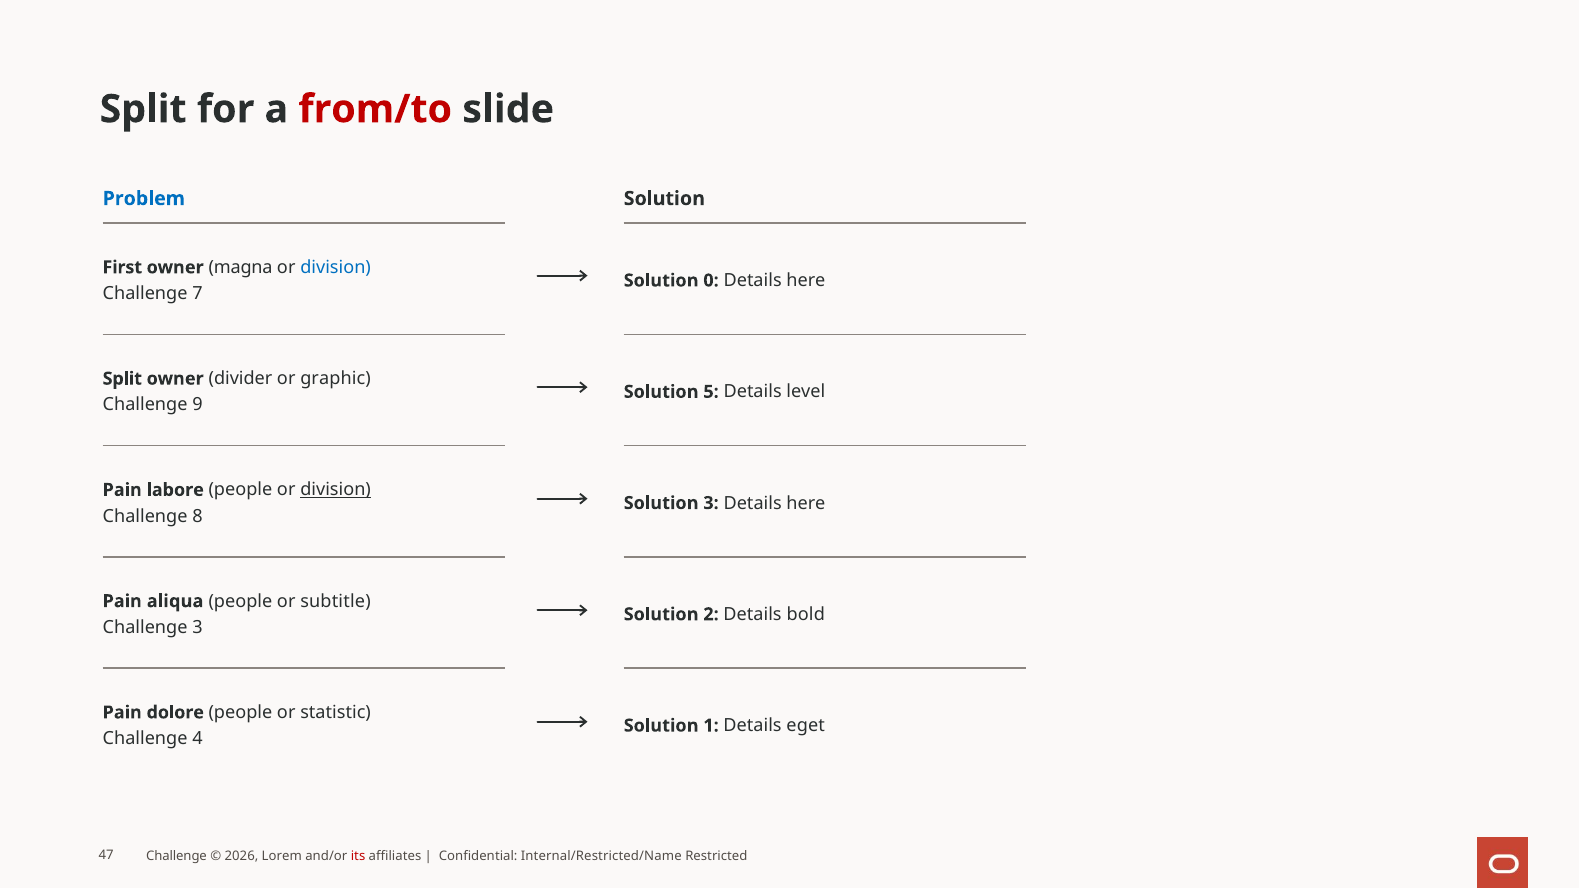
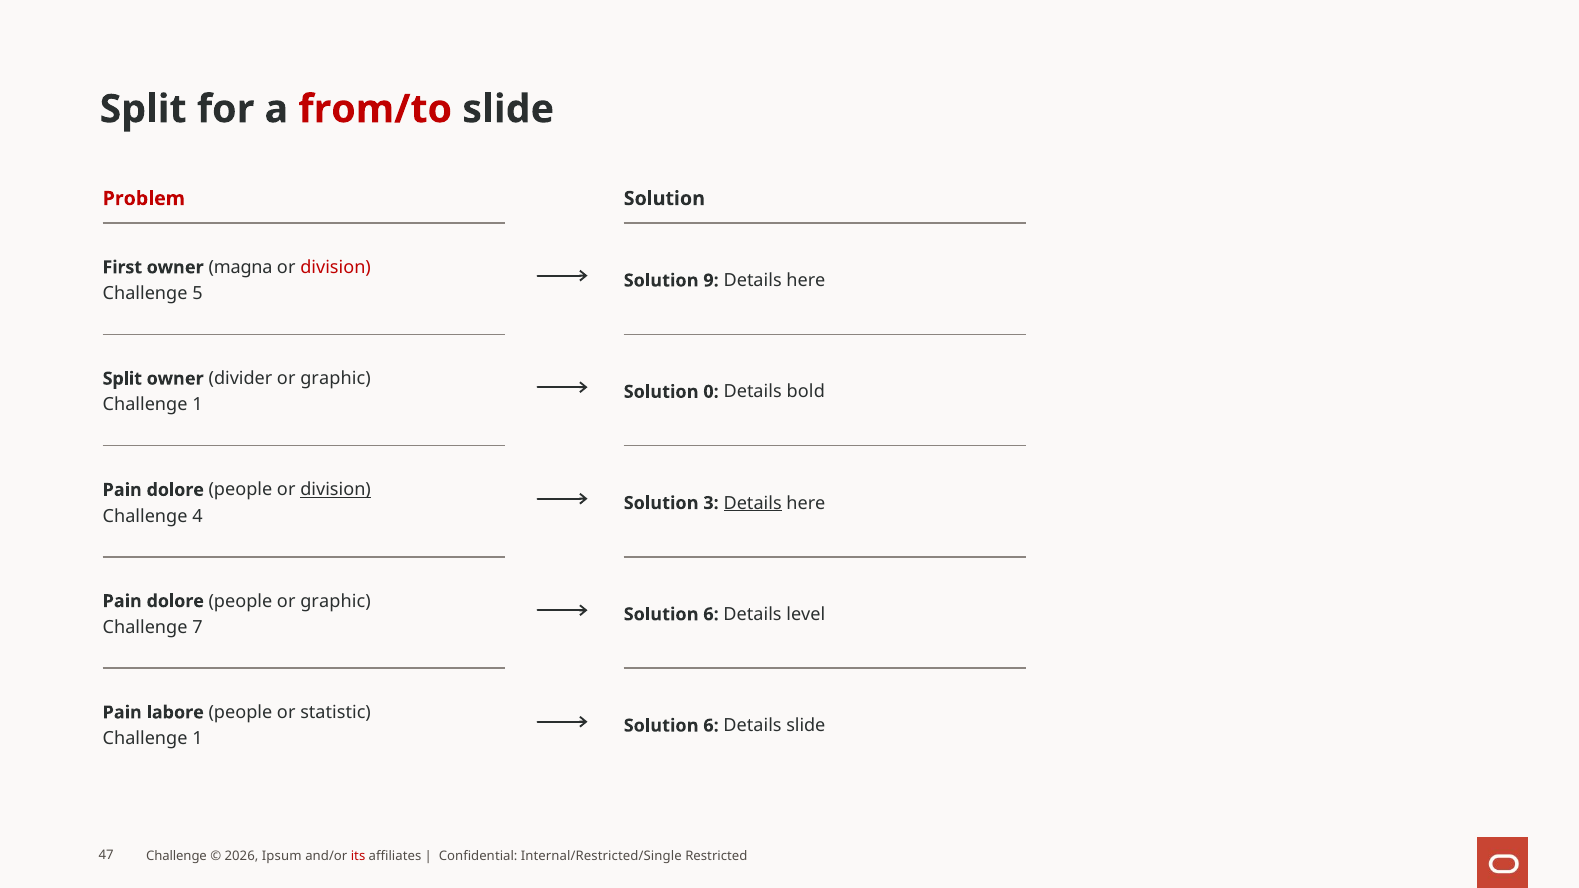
Problem colour: blue -> red
division at (336, 267) colour: blue -> red
0: 0 -> 9
7: 7 -> 5
5: 5 -> 0
level: level -> bold
9 at (197, 405): 9 -> 1
labore at (175, 490): labore -> dolore
Details at (753, 503) underline: none -> present
8: 8 -> 4
aliqua at (175, 601): aliqua -> dolore
people or subtitle: subtitle -> graphic
2 at (711, 614): 2 -> 6
bold: bold -> level
Challenge 3: 3 -> 7
dolore: dolore -> labore
1 at (711, 726): 1 -> 6
Details eget: eget -> slide
4 at (197, 739): 4 -> 1
Lorem: Lorem -> Ipsum
Internal/Restricted/Name: Internal/Restricted/Name -> Internal/Restricted/Single
